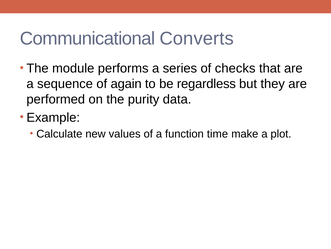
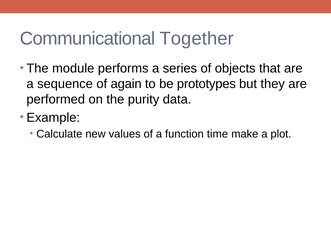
Converts: Converts -> Together
checks: checks -> objects
regardless: regardless -> prototypes
